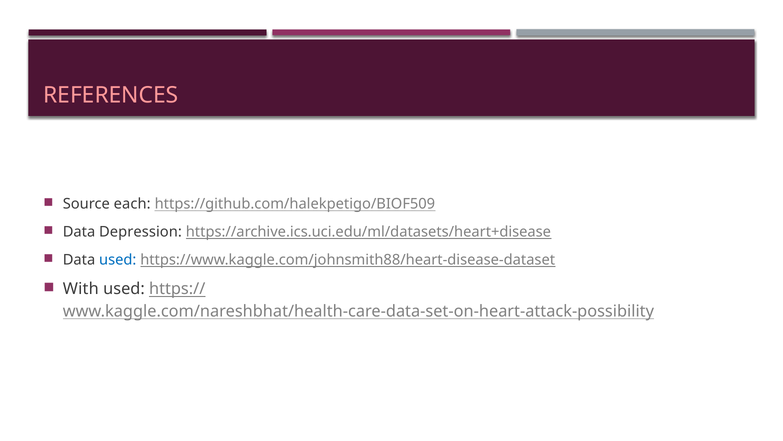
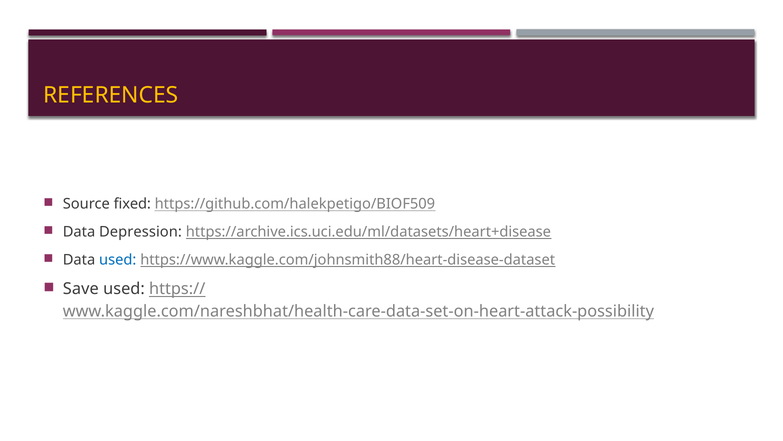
REFERENCES colour: pink -> yellow
each: each -> fixed
With: With -> Save
